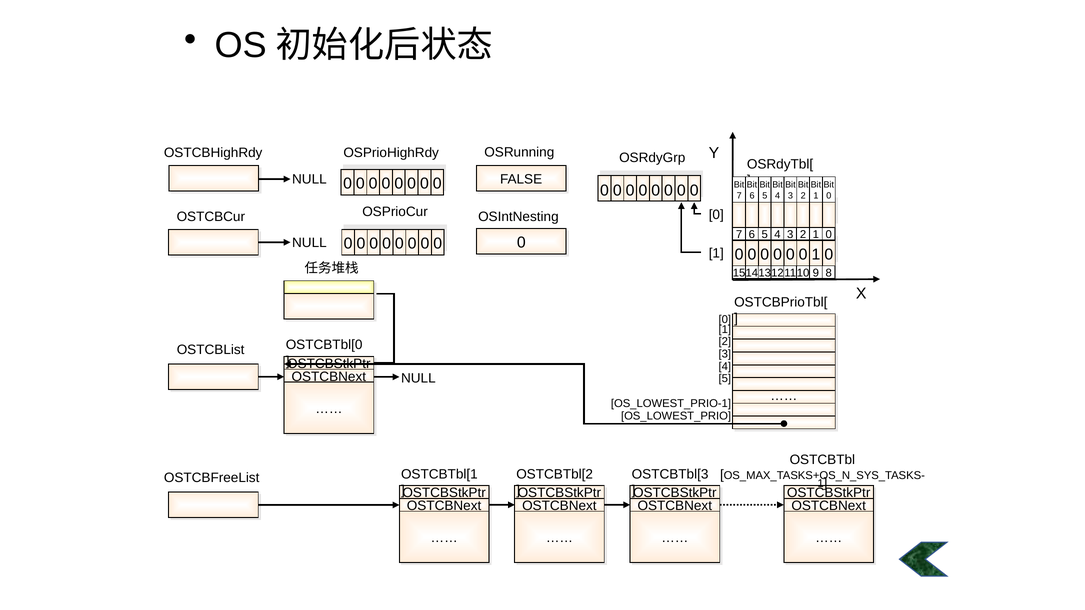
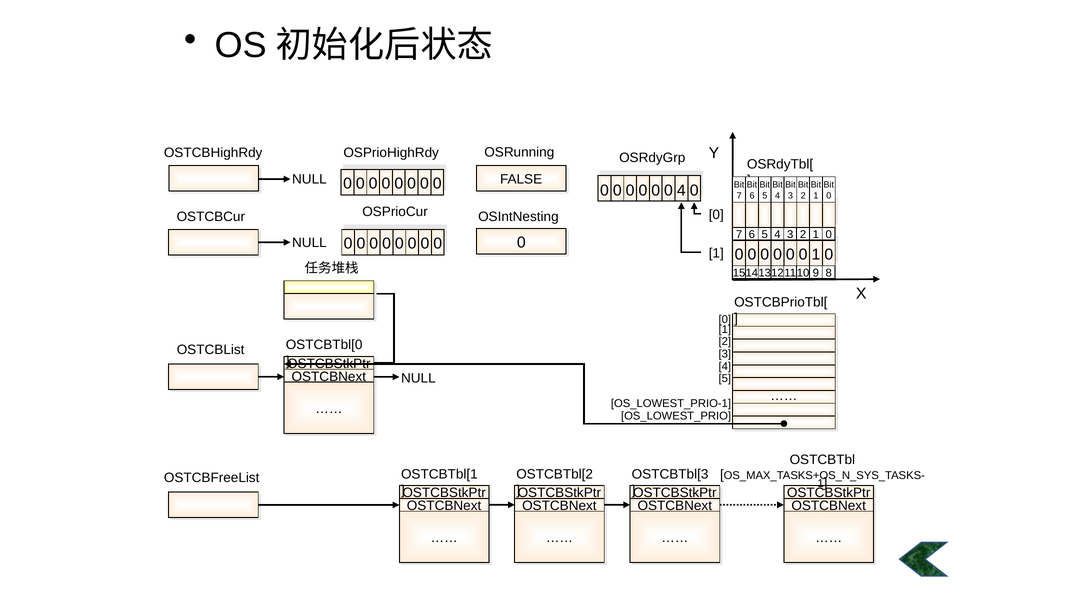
0 at (681, 191): 0 -> 4
